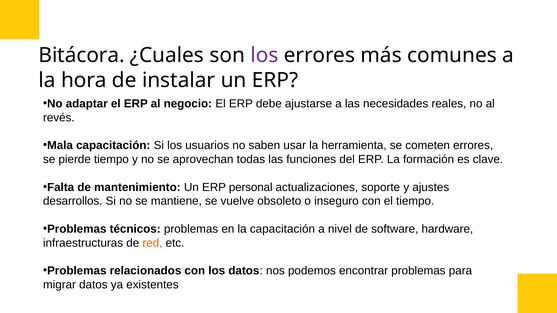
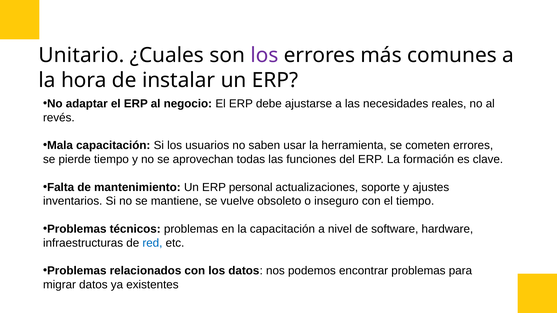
Bitácora: Bitácora -> Unitario
desarrollos: desarrollos -> inventarios
red colour: orange -> blue
